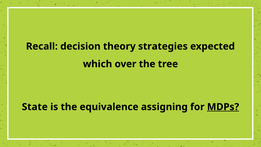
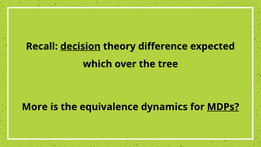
decision underline: none -> present
strategies: strategies -> difference
State: State -> More
assigning: assigning -> dynamics
